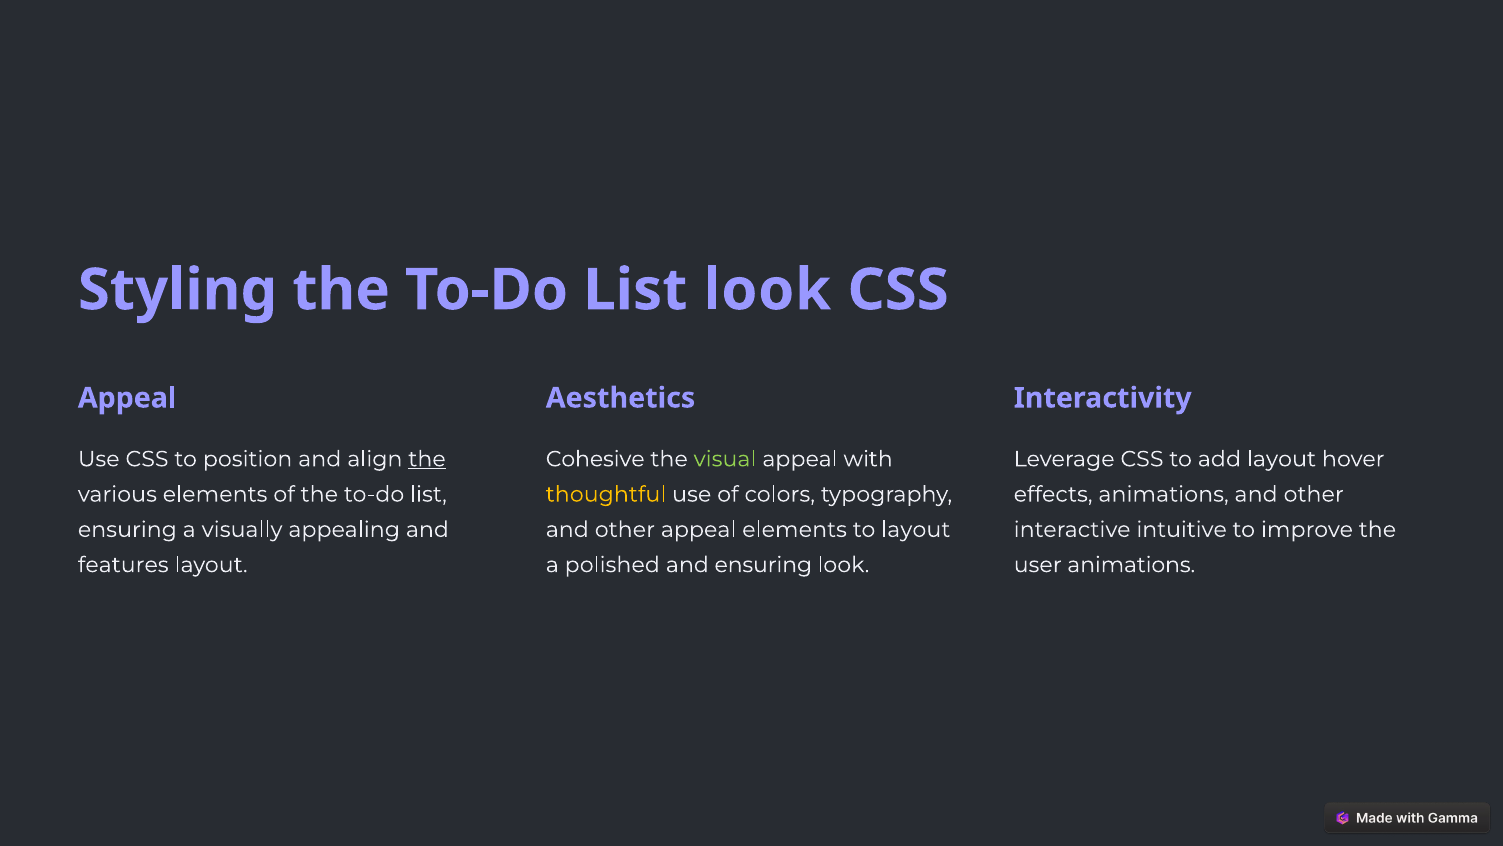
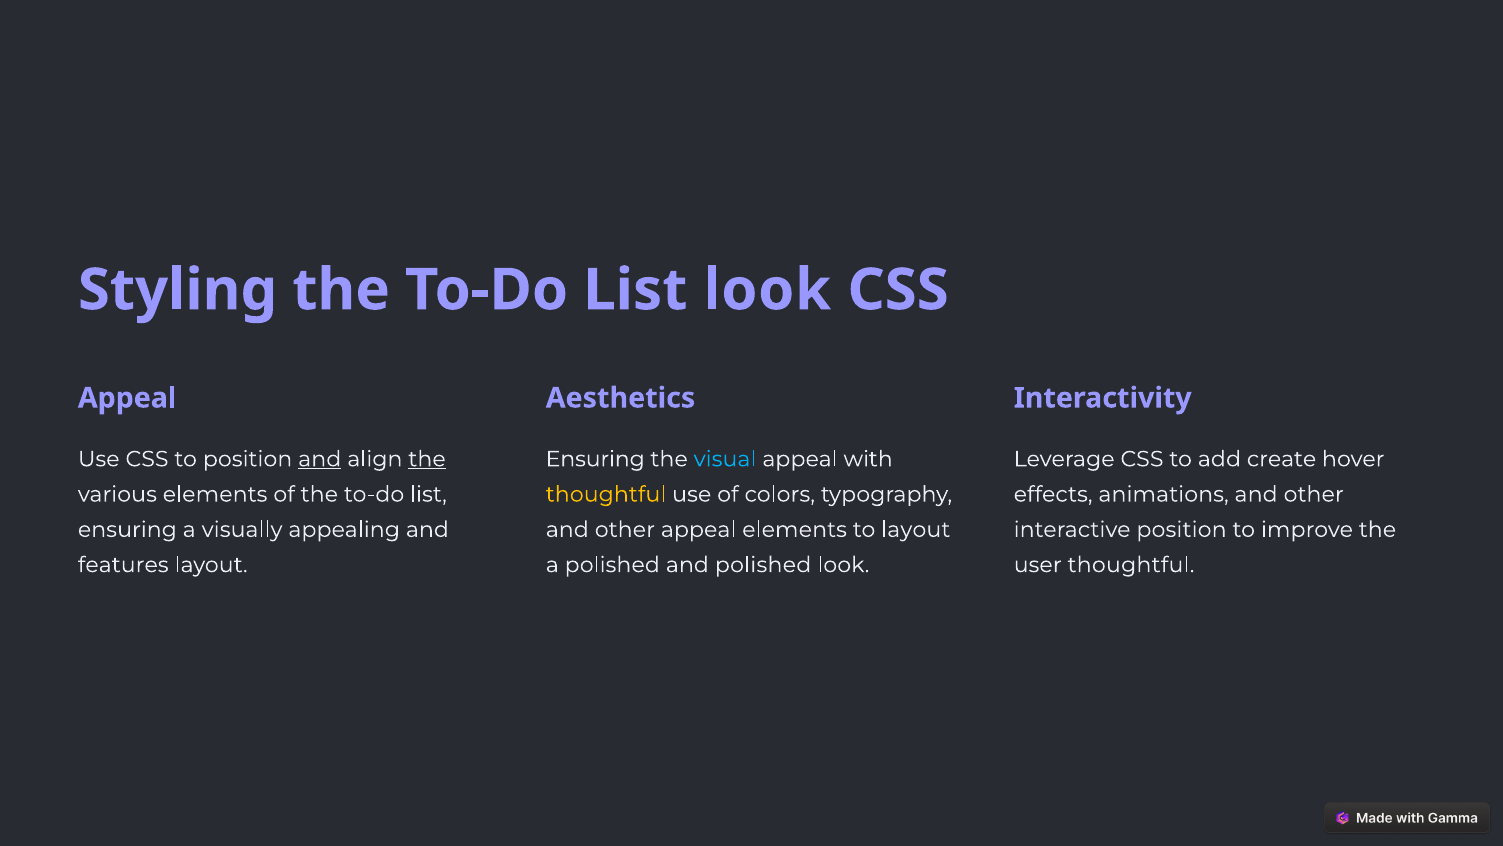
and at (320, 459) underline: none -> present
Cohesive at (595, 459): Cohesive -> Ensuring
visual colour: light green -> light blue
add layout: layout -> create
interactive intuitive: intuitive -> position
and ensuring: ensuring -> polished
user animations: animations -> thoughtful
